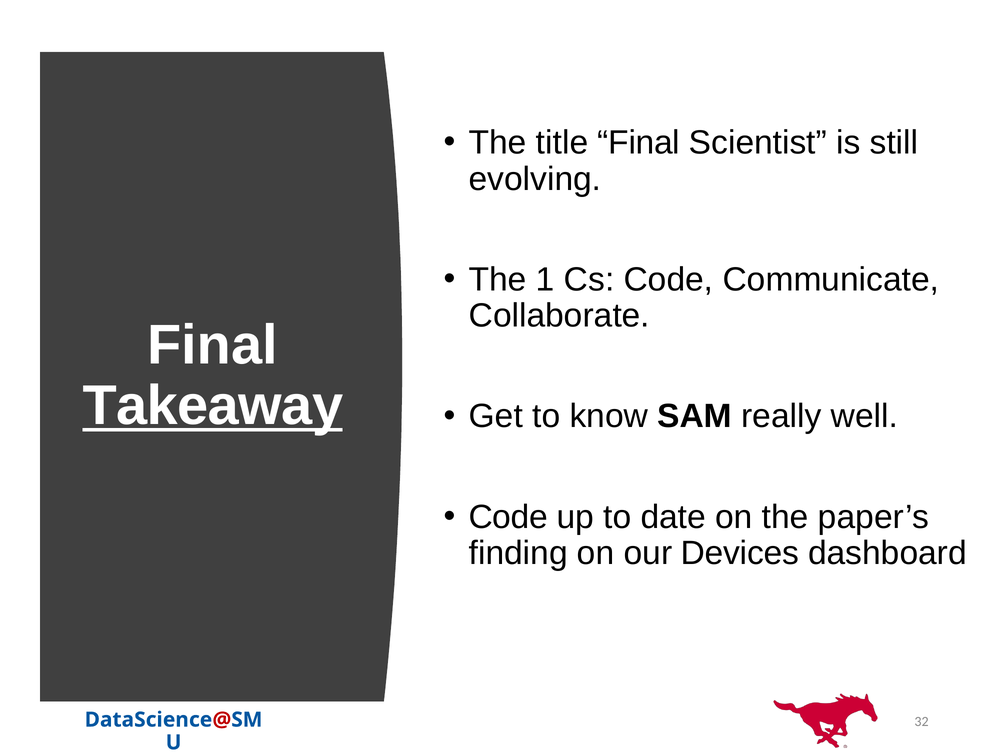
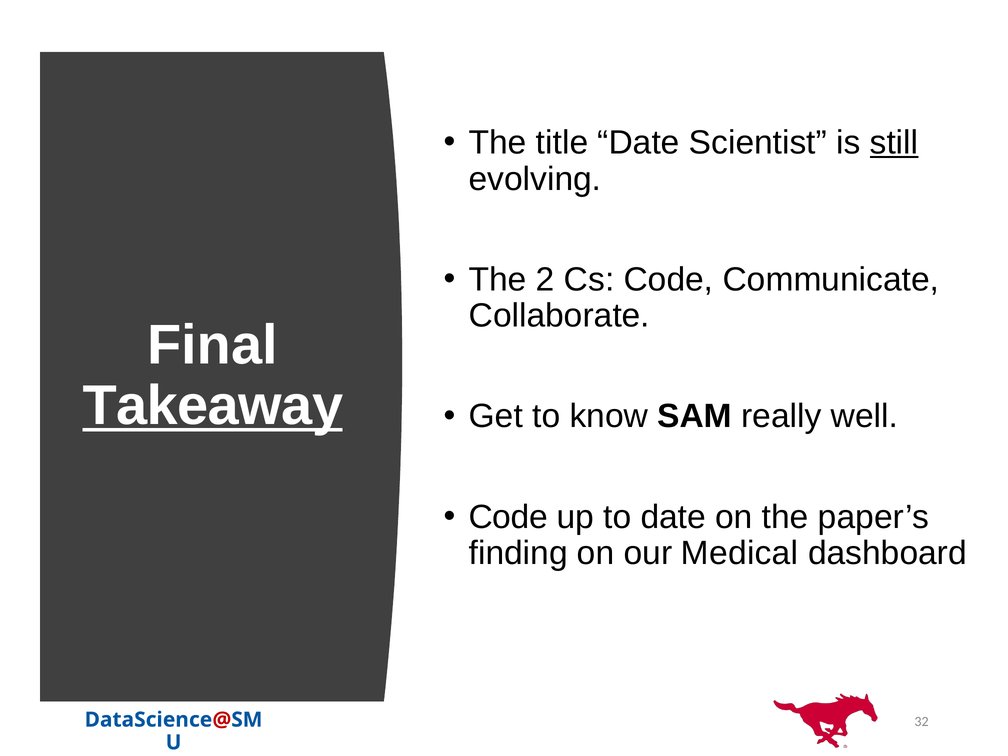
title Final: Final -> Date
still underline: none -> present
1: 1 -> 2
Devices: Devices -> Medical
